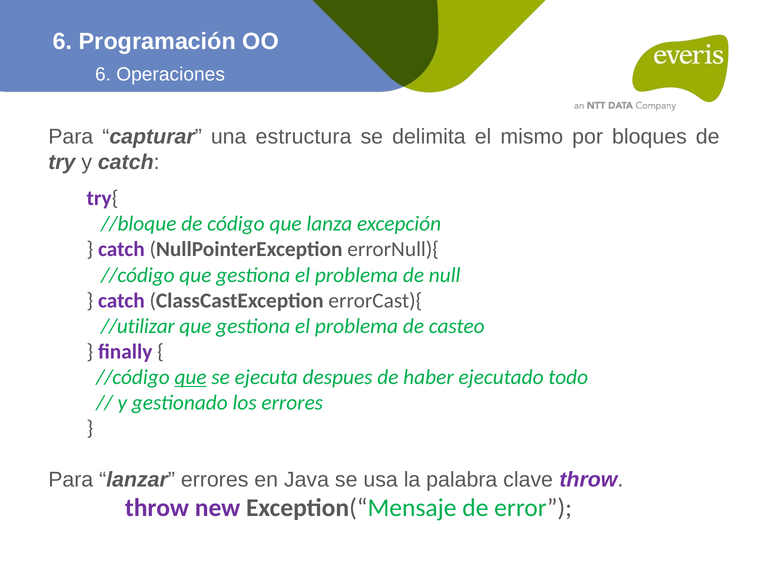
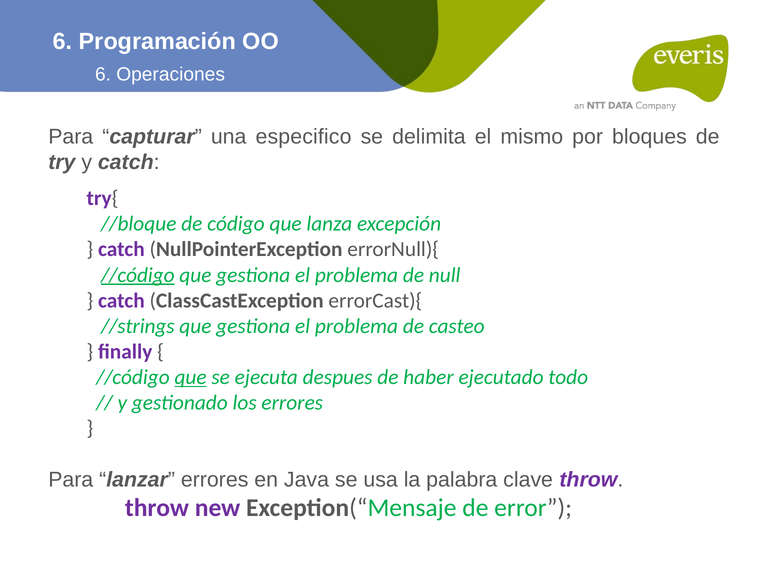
estructura: estructura -> especifico
//código at (138, 275) underline: none -> present
//utilizar: //utilizar -> //strings
